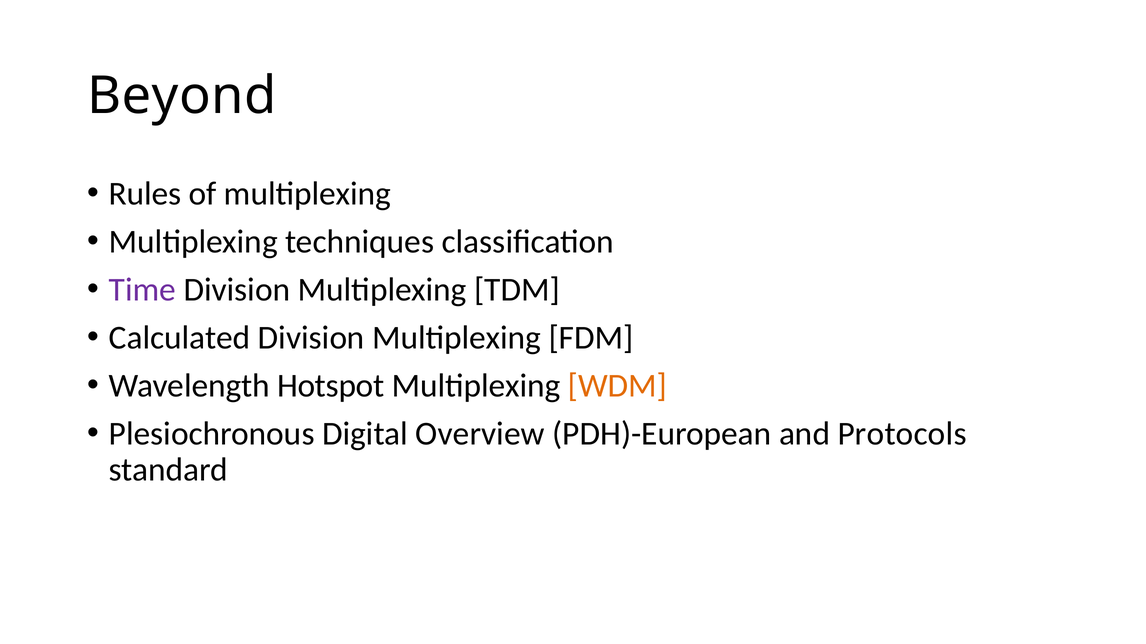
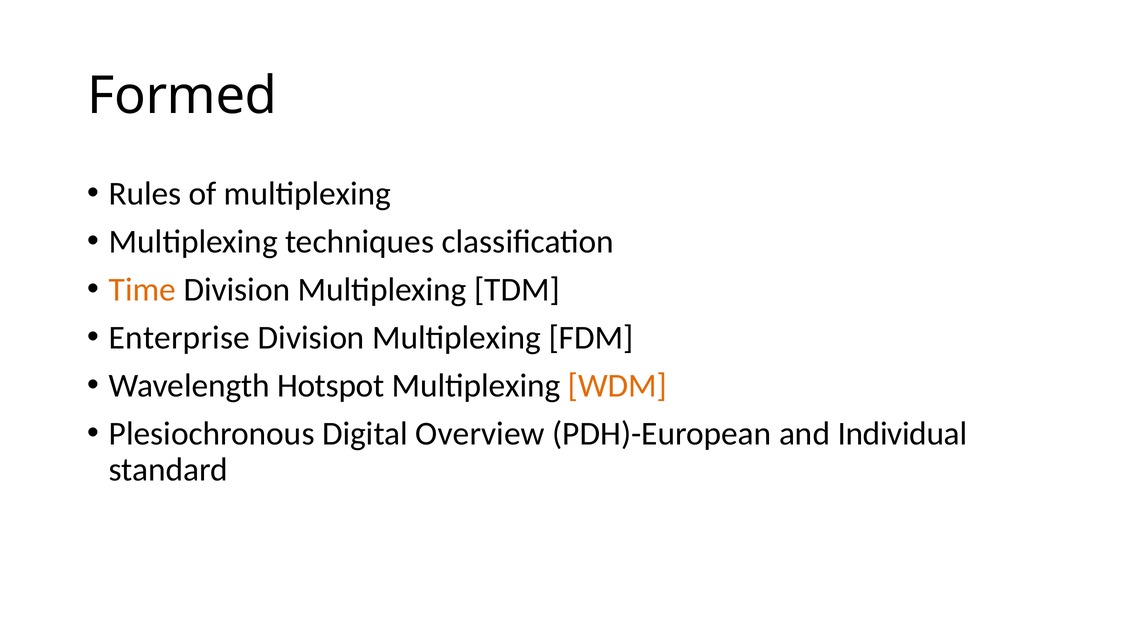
Beyond: Beyond -> Formed
Time colour: purple -> orange
Calculated: Calculated -> Enterprise
Protocols: Protocols -> Individual
